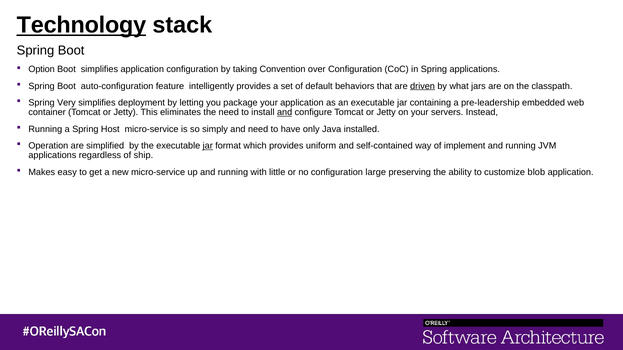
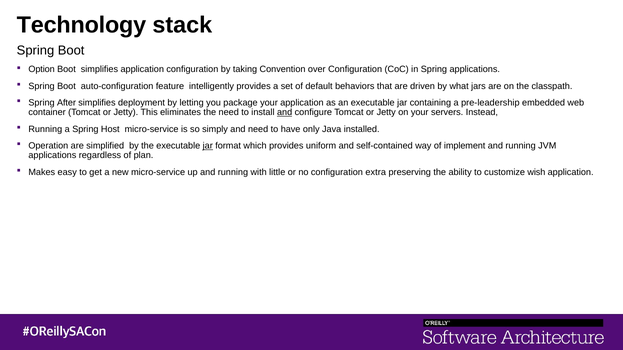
Technology underline: present -> none
driven underline: present -> none
Very: Very -> After
ship: ship -> plan
large: large -> extra
blob: blob -> wish
